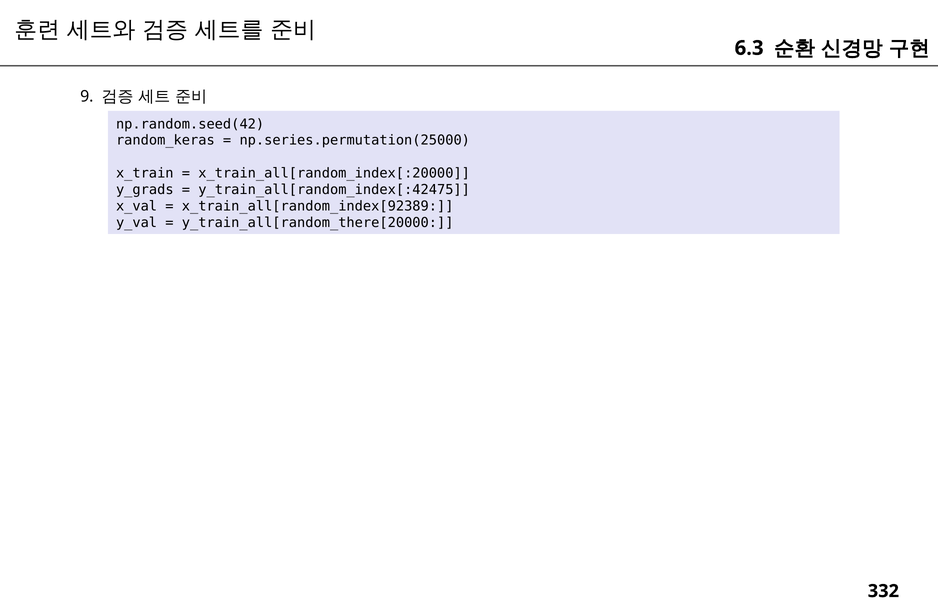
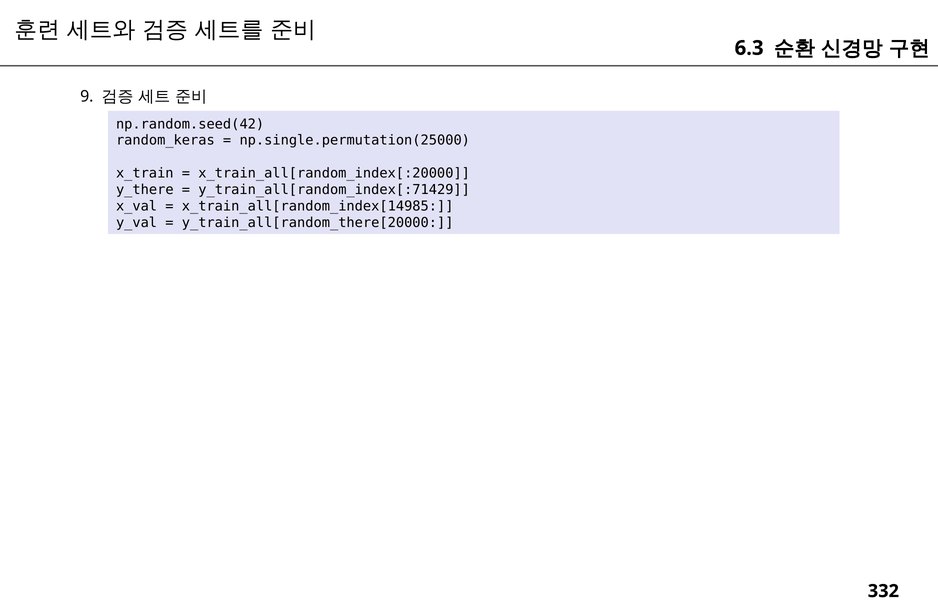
np.series.permutation(25000: np.series.permutation(25000 -> np.single.permutation(25000
y_grads: y_grads -> y_there
y_train_all[random_index[:42475: y_train_all[random_index[:42475 -> y_train_all[random_index[:71429
x_train_all[random_index[92389: x_train_all[random_index[92389 -> x_train_all[random_index[14985
